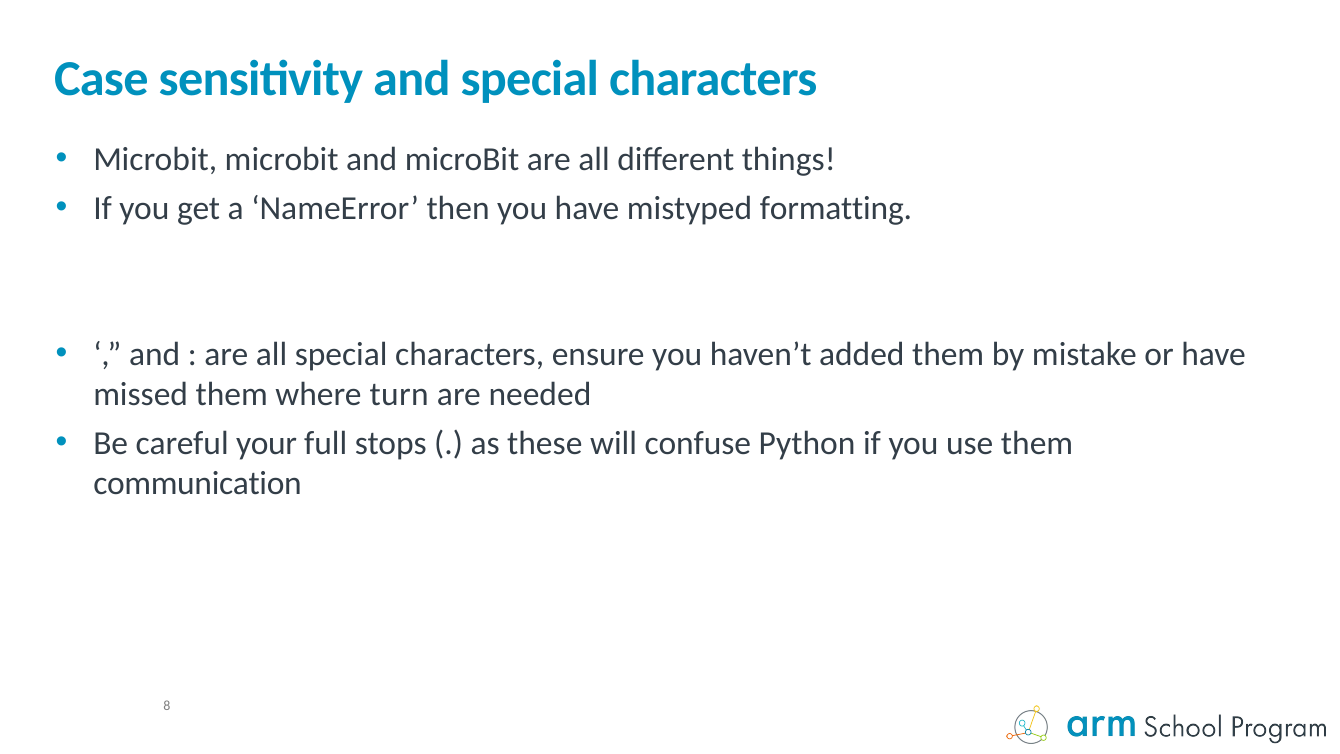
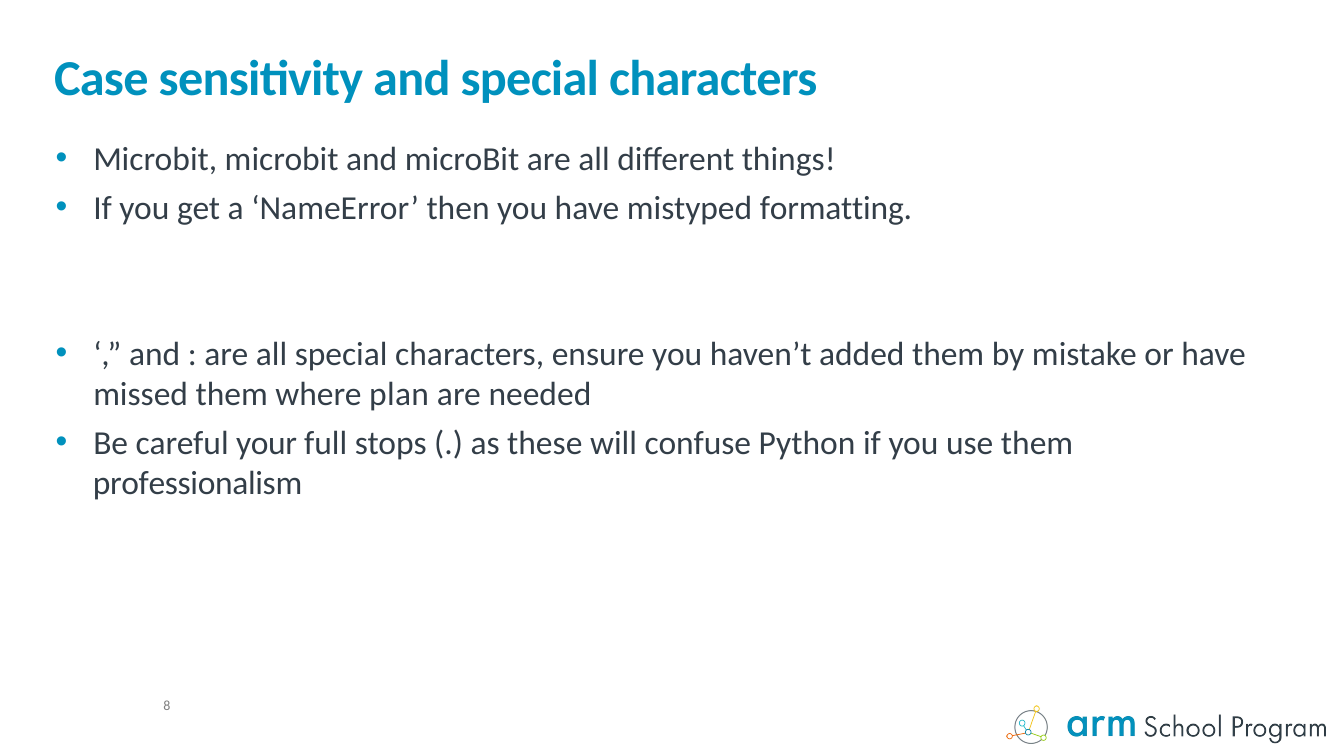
turn: turn -> plan
communication: communication -> professionalism
